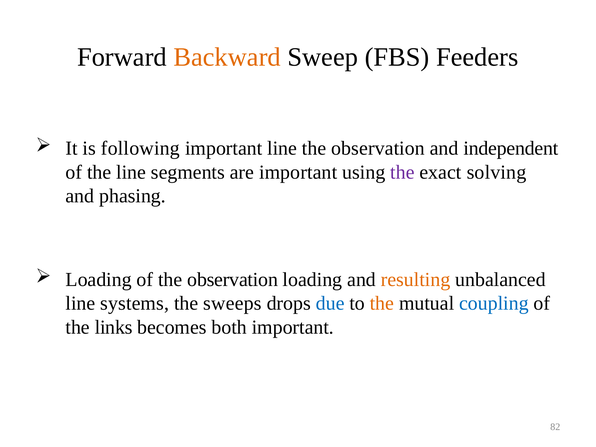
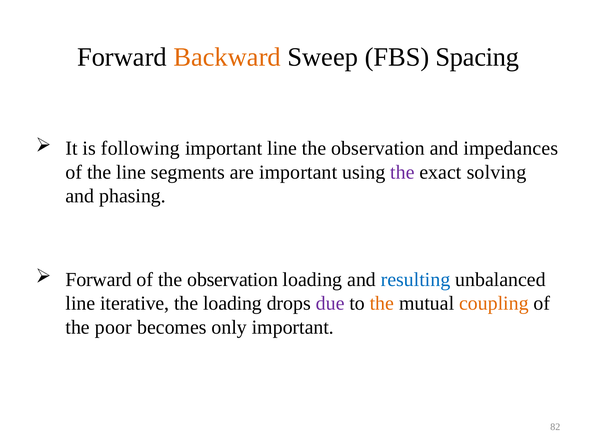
Feeders: Feeders -> Spacing
independent: independent -> impedances
Loading at (99, 279): Loading -> Forward
resulting colour: orange -> blue
systems: systems -> iterative
the sweeps: sweeps -> loading
due colour: blue -> purple
coupling colour: blue -> orange
links: links -> poor
both: both -> only
